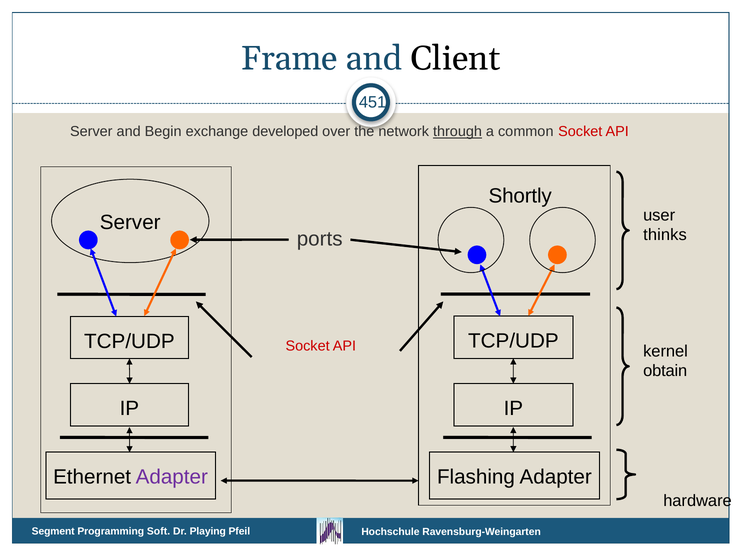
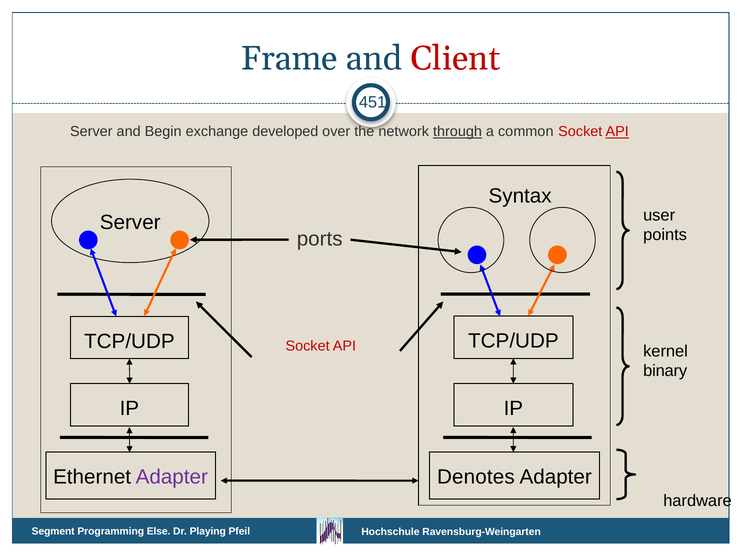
Client colour: black -> red
API at (617, 132) underline: none -> present
Shortly: Shortly -> Syntax
thinks: thinks -> points
obtain: obtain -> binary
Flashing: Flashing -> Denotes
Soft: Soft -> Else
